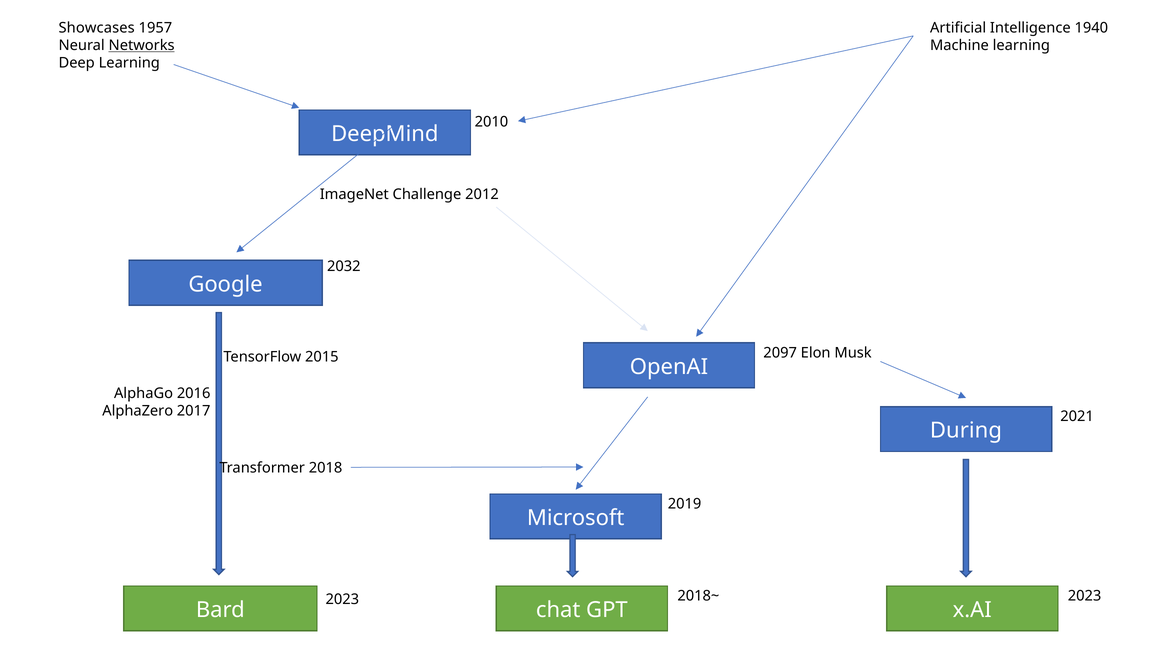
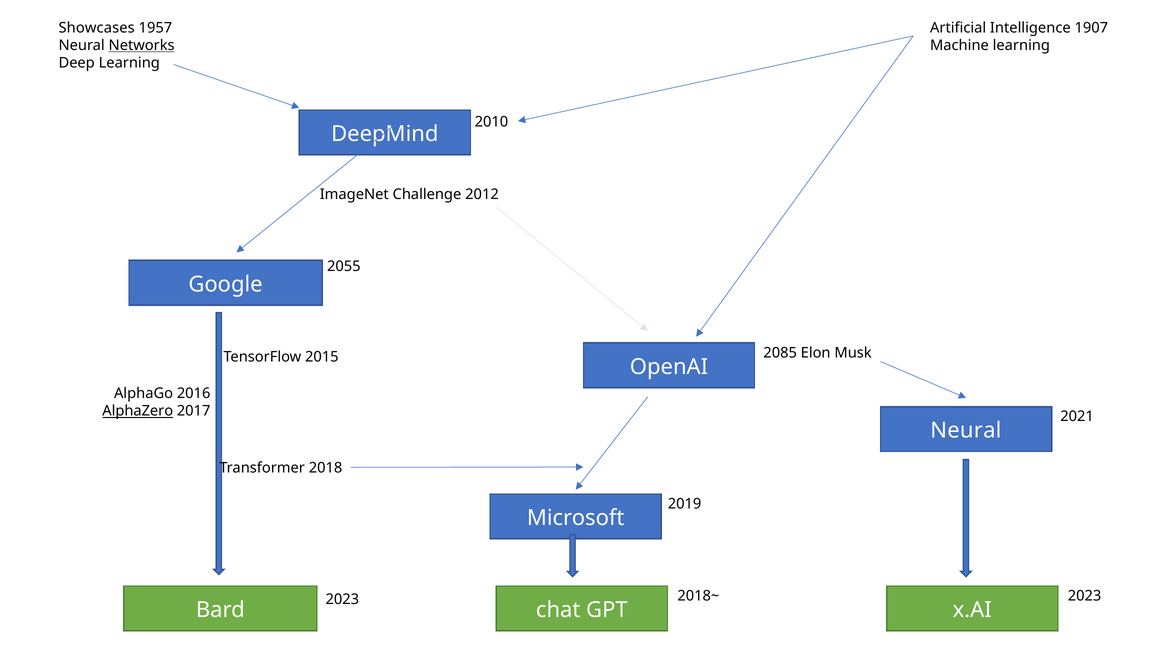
1940: 1940 -> 1907
2032: 2032 -> 2055
2097: 2097 -> 2085
AlphaZero underline: none -> present
During at (966, 430): During -> Neural
